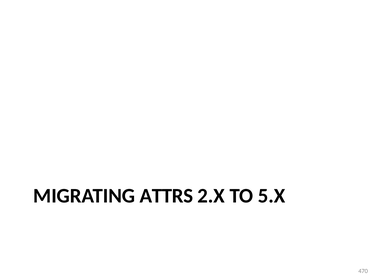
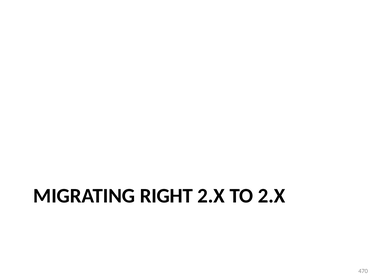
ATTRS: ATTRS -> RIGHT
TO 5.X: 5.X -> 2.X
